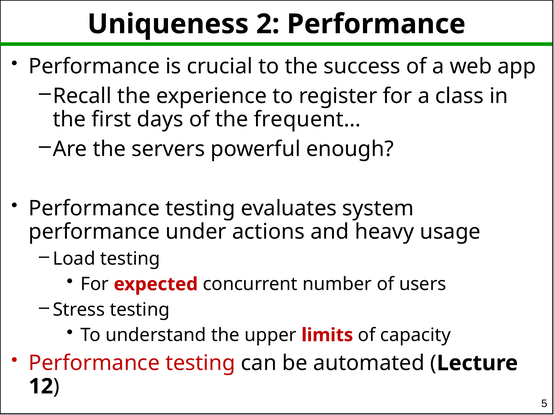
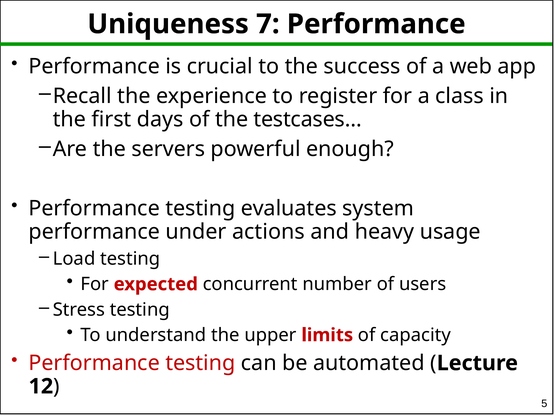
2: 2 -> 7
frequent…: frequent… -> testcases…
